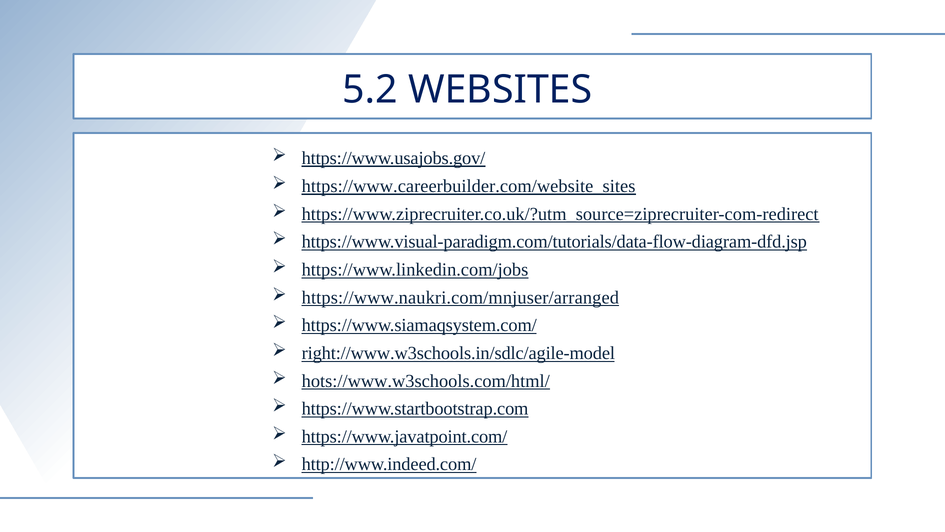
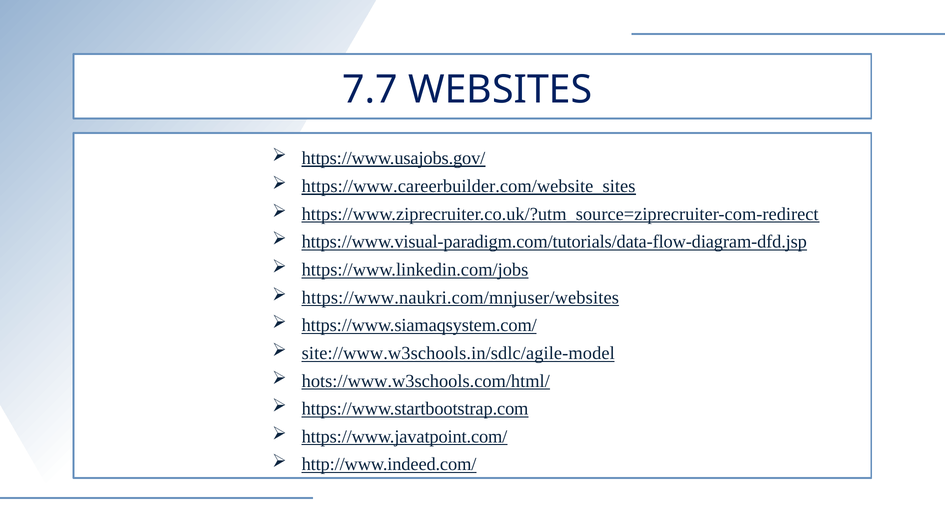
5.2: 5.2 -> 7.7
https://www.naukri.com/mnjuser/arranged: https://www.naukri.com/mnjuser/arranged -> https://www.naukri.com/mnjuser/websites
right://www.w3schools.in/sdlc/agile-model: right://www.w3schools.in/sdlc/agile-model -> site://www.w3schools.in/sdlc/agile-model
